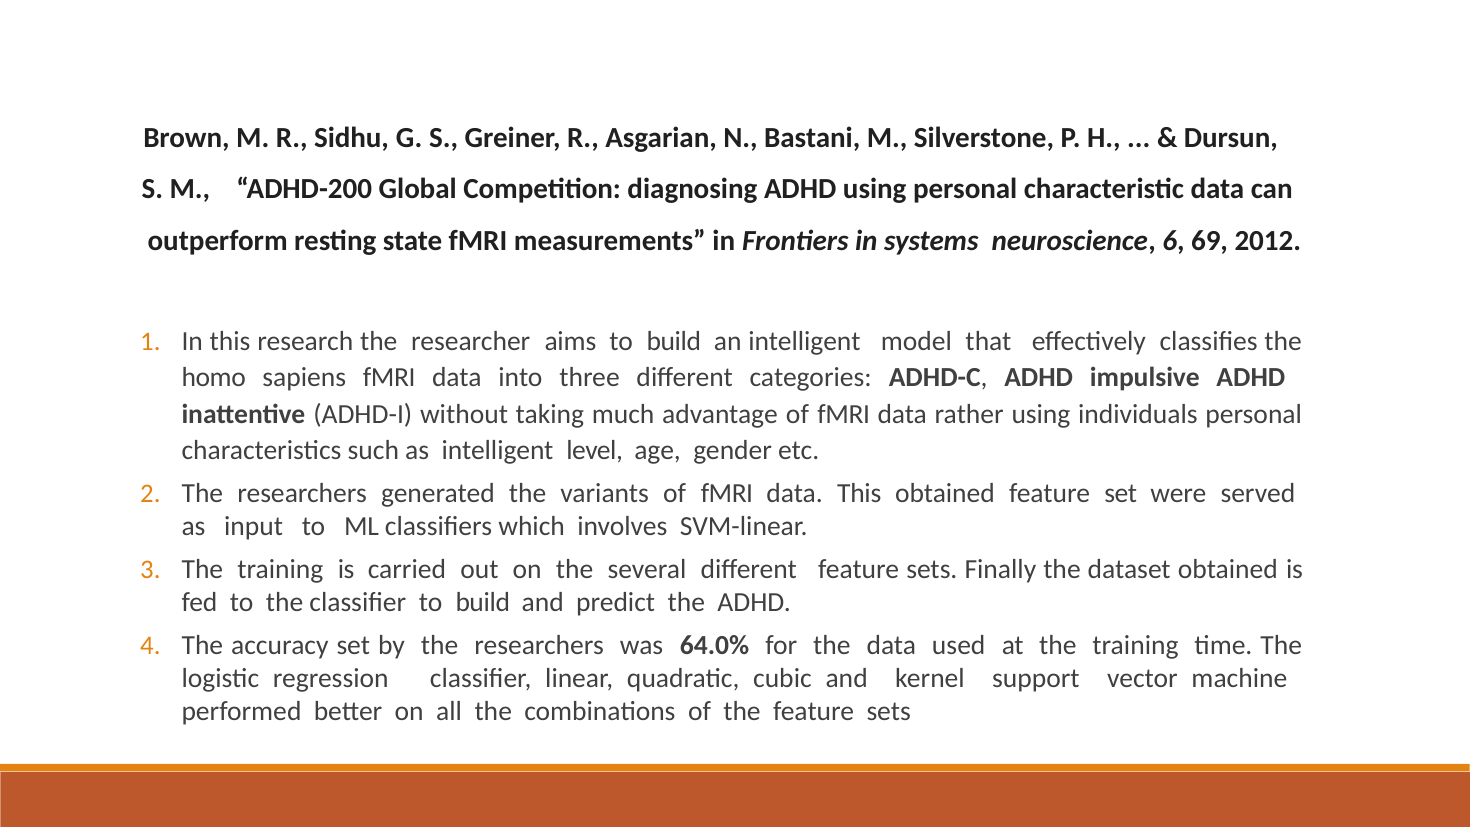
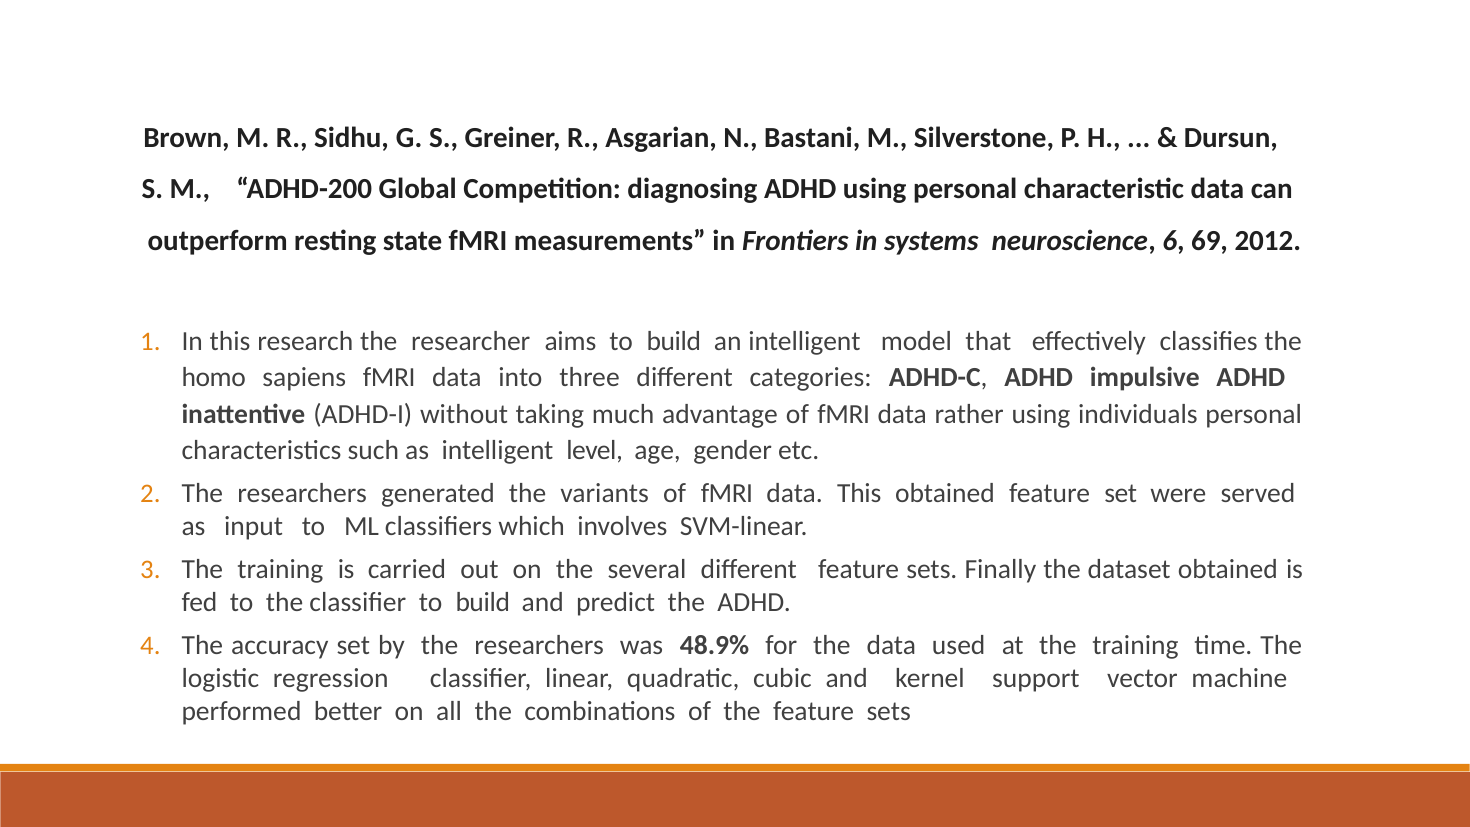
64.0%: 64.0% -> 48.9%
